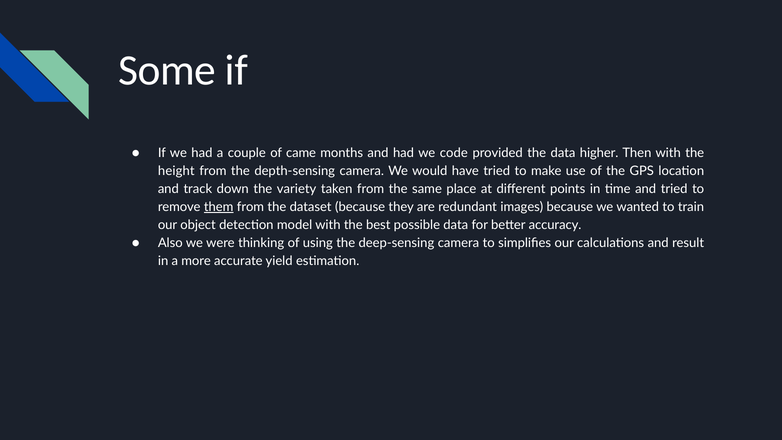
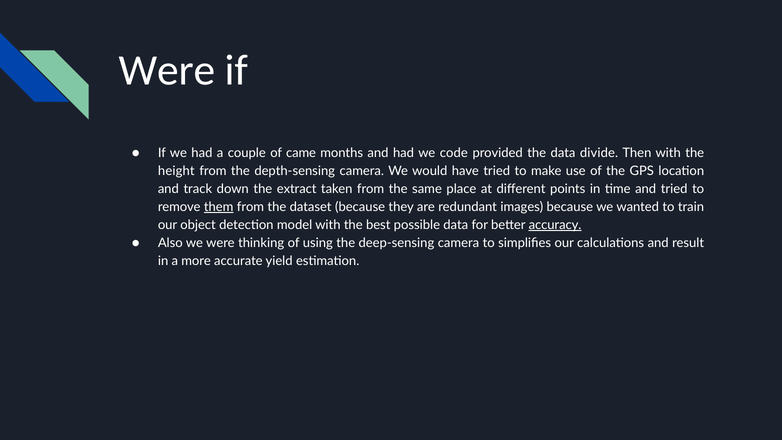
Some at (167, 71): Some -> Were
higher: higher -> divide
variety: variety -> extract
accuracy underline: none -> present
